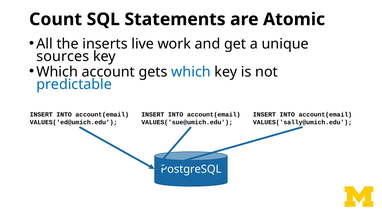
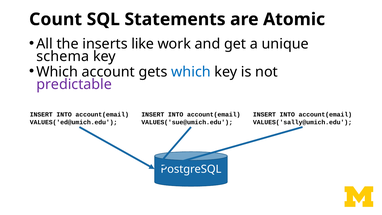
live: live -> like
sources: sources -> schema
predictable colour: blue -> purple
